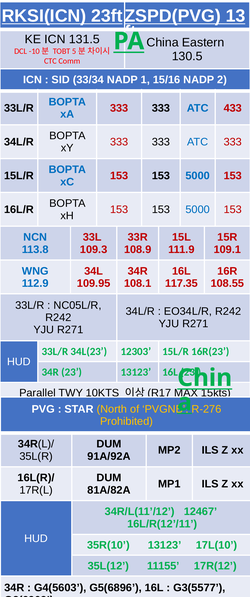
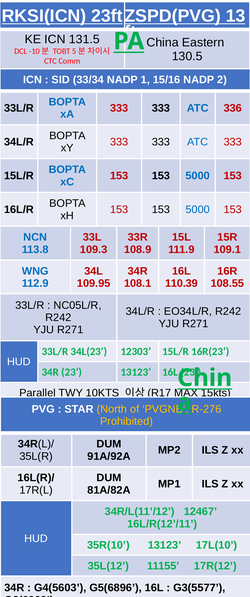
433: 433 -> 336
117.35: 117.35 -> 110.39
